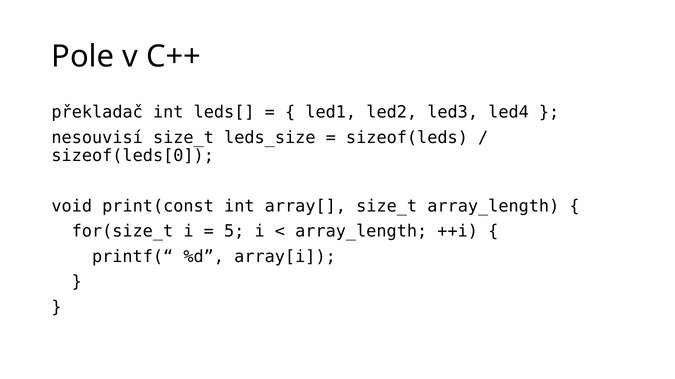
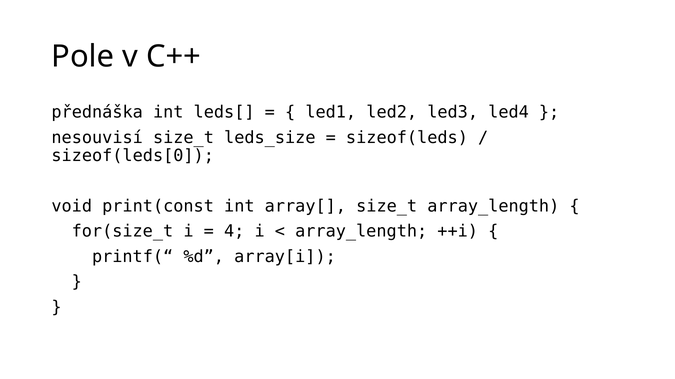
překladač: překladač -> přednáška
5: 5 -> 4
